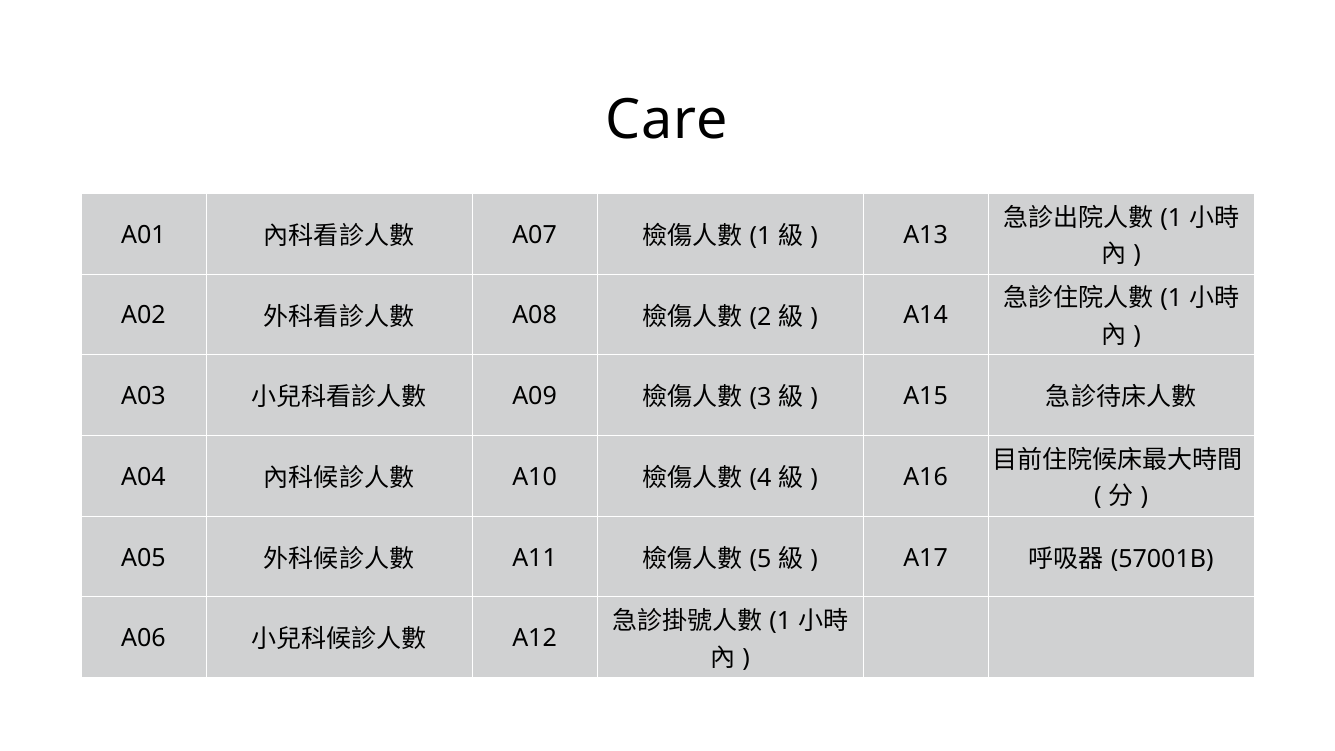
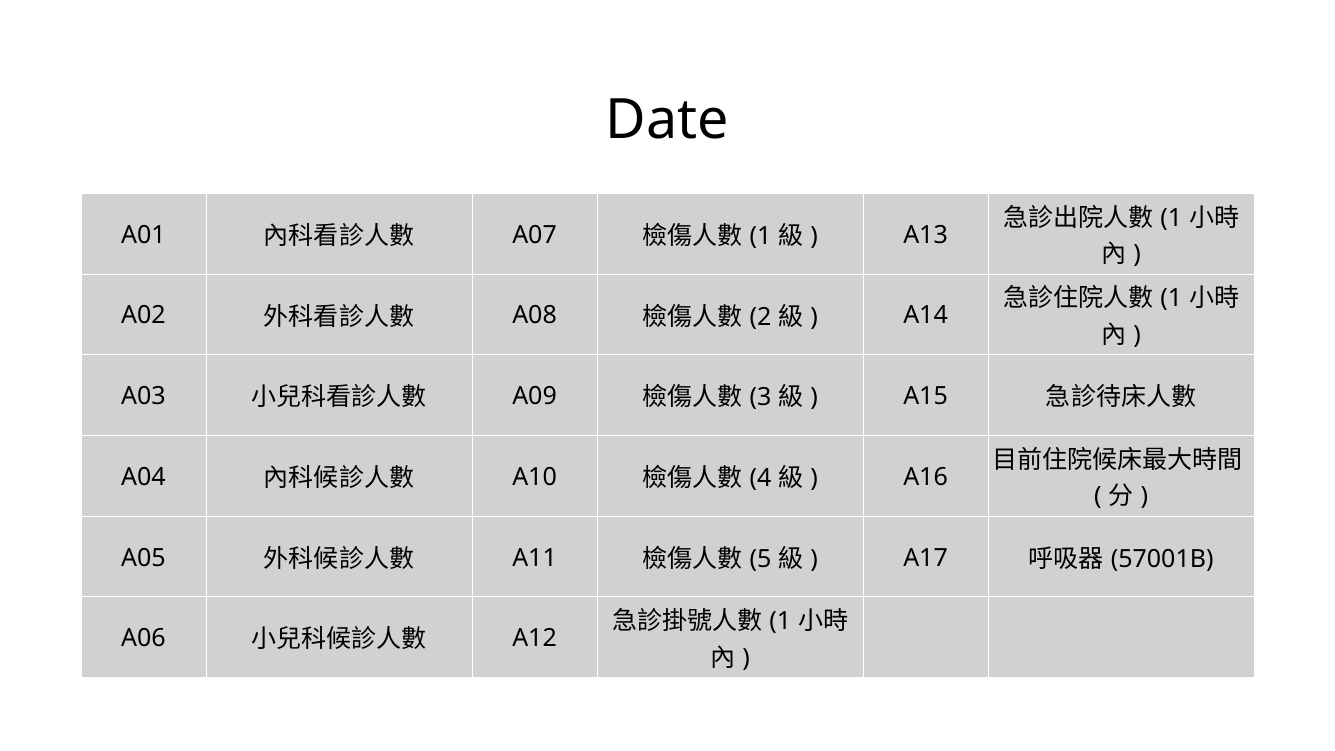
Care: Care -> Date
